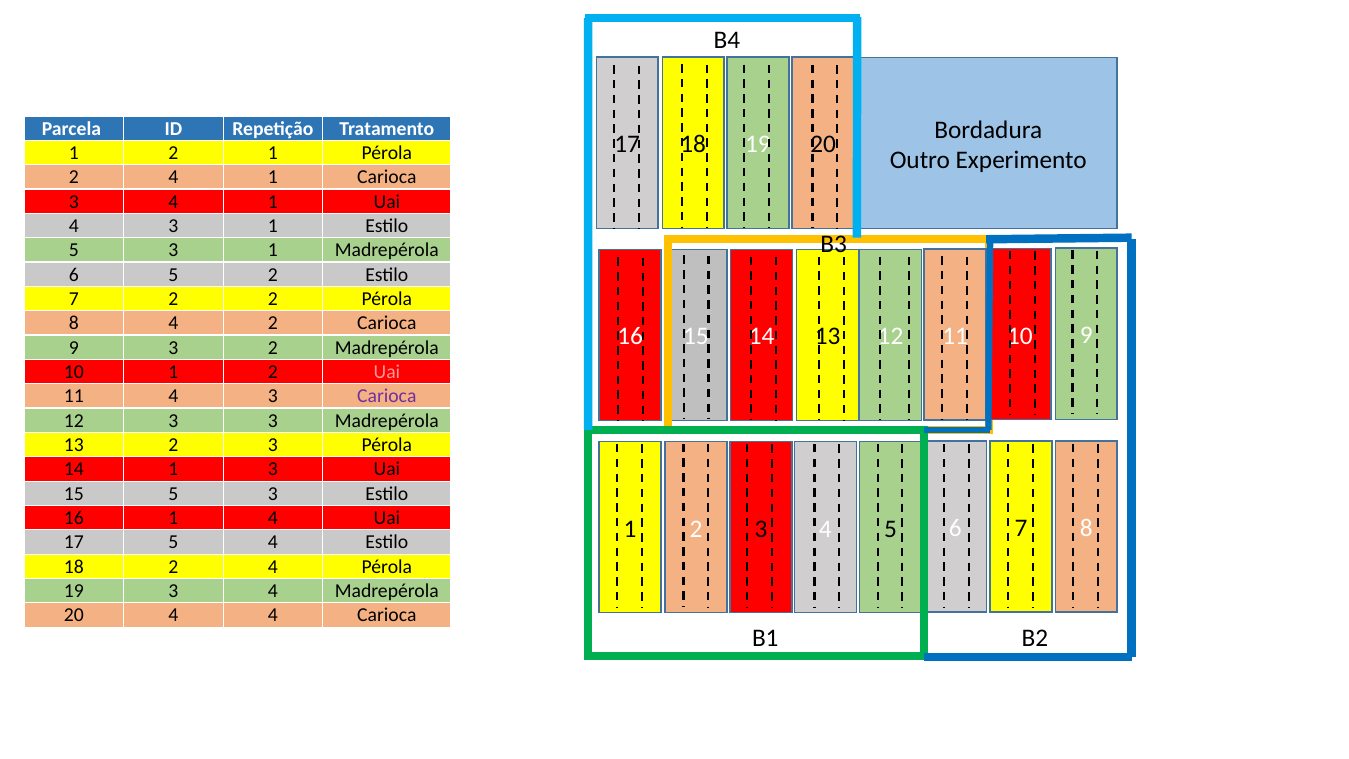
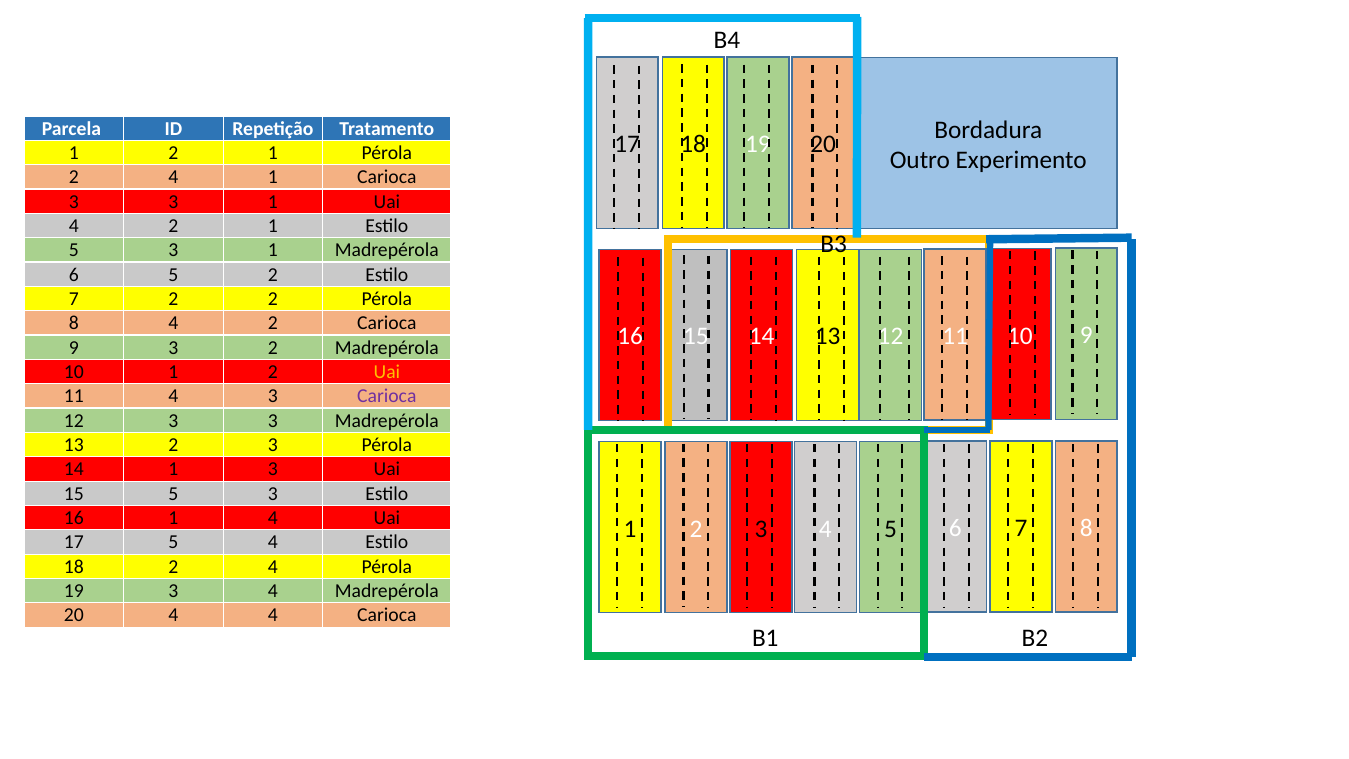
4 at (173, 202): 4 -> 3
3 at (173, 226): 3 -> 2
Uai at (387, 372) colour: pink -> yellow
